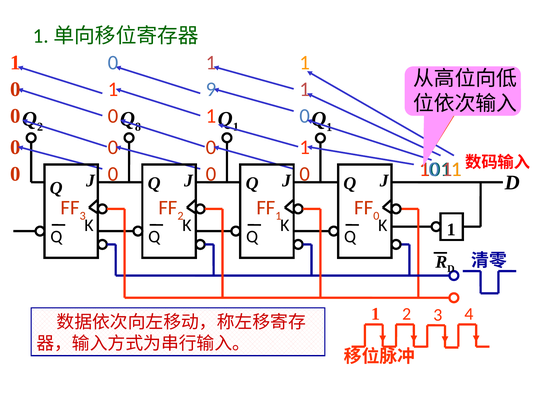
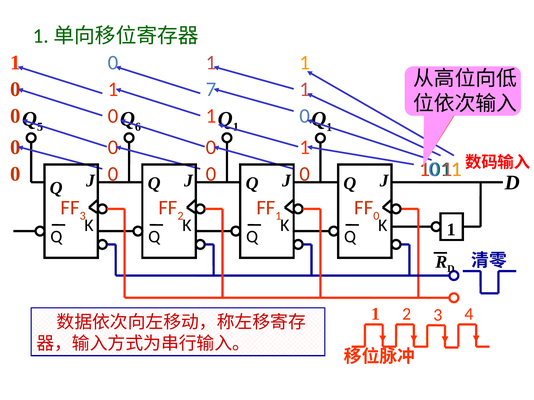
9: 9 -> 7
Q 2: 2 -> 5
8: 8 -> 6
